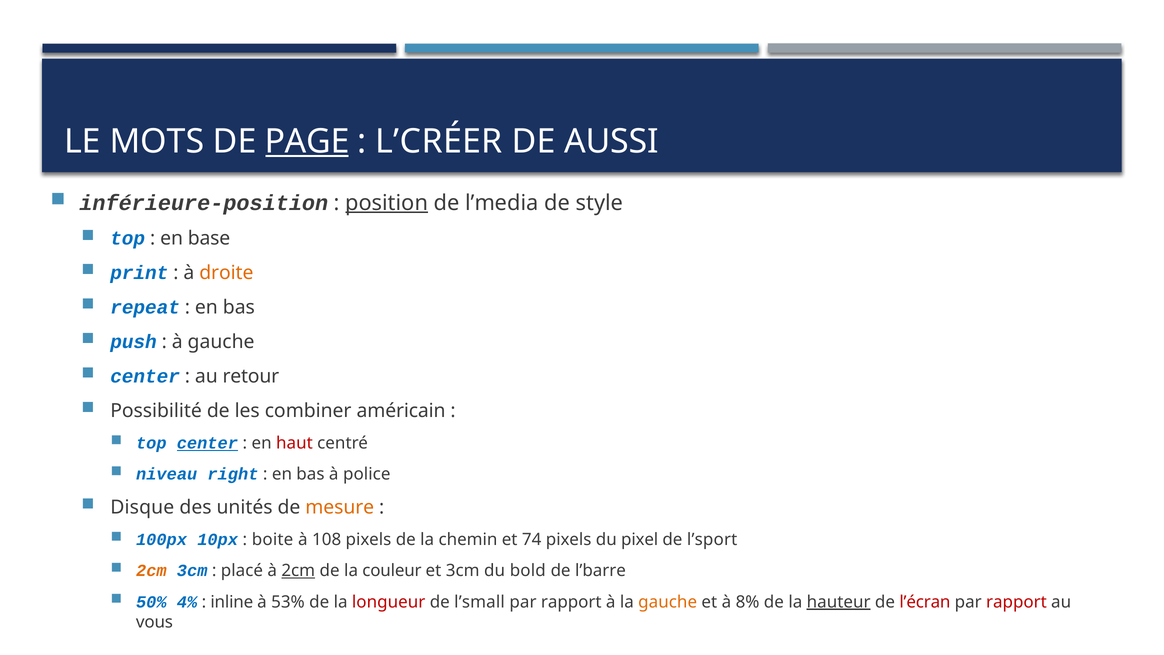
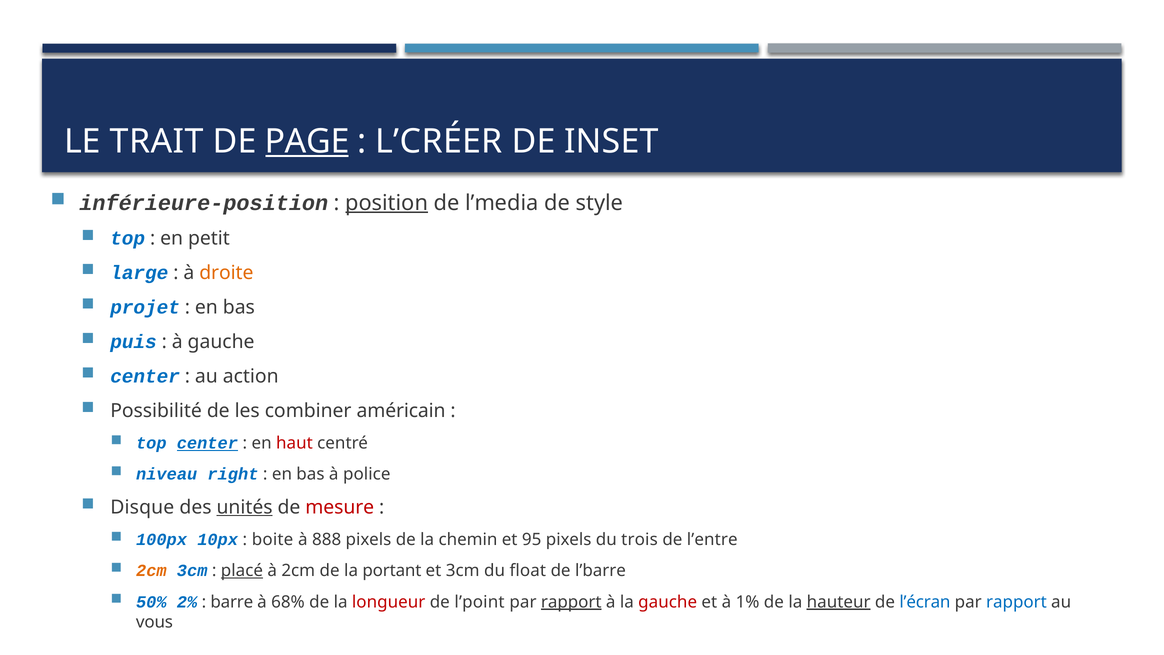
MOTS: MOTS -> TRAIT
AUSSI: AUSSI -> INSET
base: base -> petit
print: print -> large
repeat: repeat -> projet
push: push -> puis
retour: retour -> action
unités underline: none -> present
mesure colour: orange -> red
108: 108 -> 888
74: 74 -> 95
pixel: pixel -> trois
l’sport: l’sport -> l’entre
placé underline: none -> present
2cm at (298, 571) underline: present -> none
couleur: couleur -> portant
bold: bold -> float
4%: 4% -> 2%
inline: inline -> barre
53%: 53% -> 68%
l’small: l’small -> l’point
rapport at (571, 602) underline: none -> present
gauche at (668, 602) colour: orange -> red
8%: 8% -> 1%
l’écran colour: red -> blue
rapport at (1016, 602) colour: red -> blue
